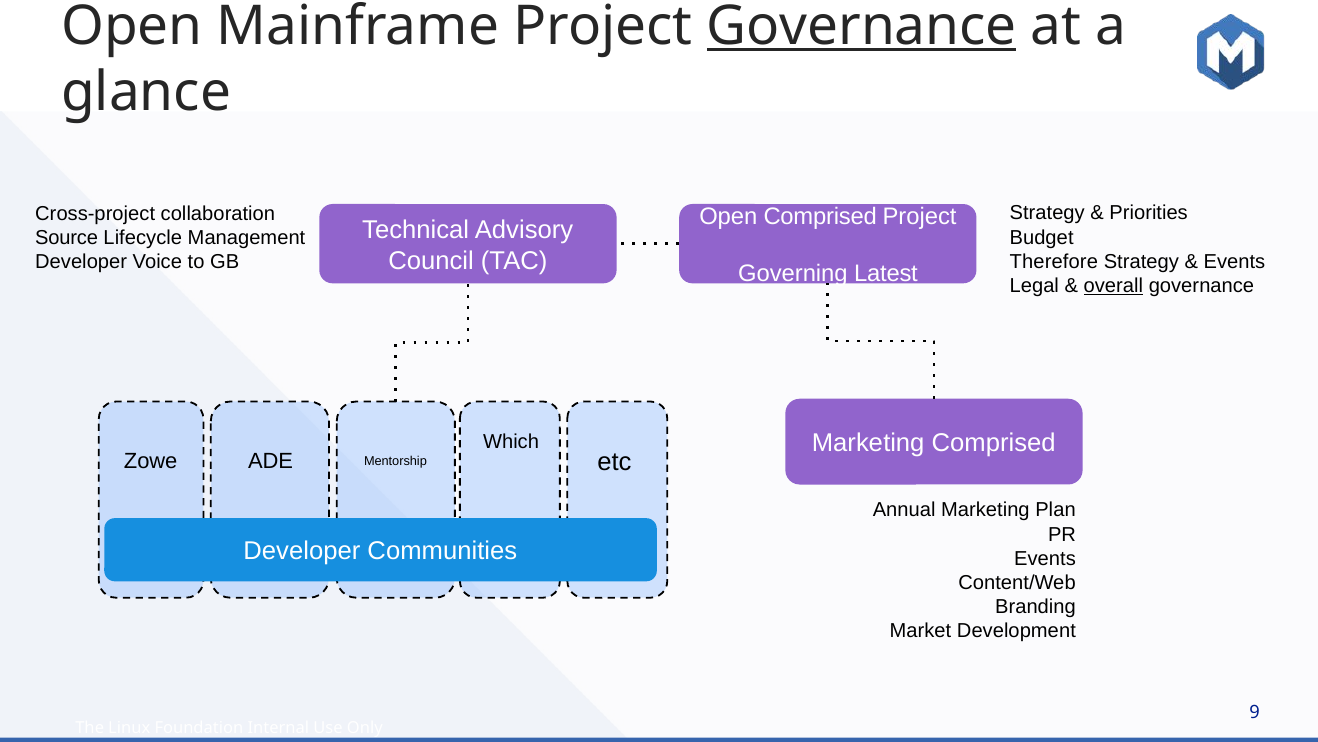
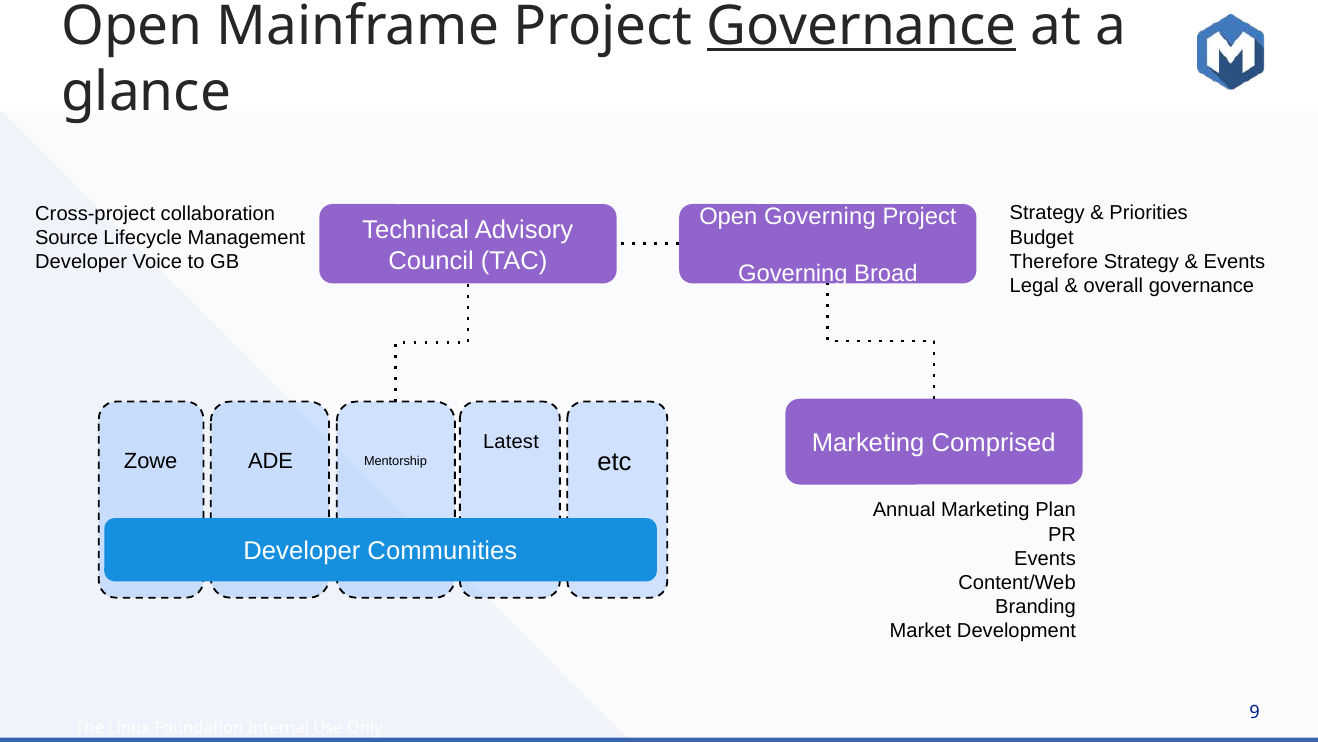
Open Comprised: Comprised -> Governing
Latest: Latest -> Broad
overall underline: present -> none
Which: Which -> Latest
